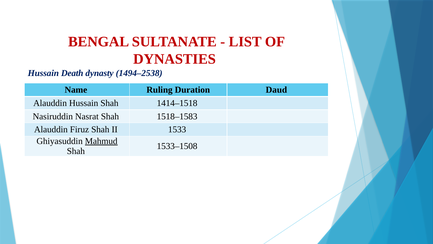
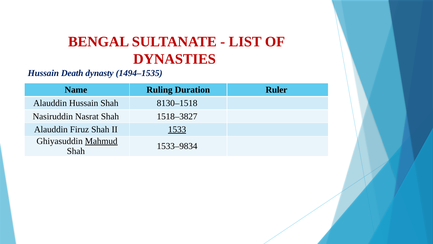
1494–2538: 1494–2538 -> 1494–1535
Daud: Daud -> Ruler
1414–1518: 1414–1518 -> 8130–1518
1518–1583: 1518–1583 -> 1518–3827
1533 underline: none -> present
1533–1508: 1533–1508 -> 1533–9834
